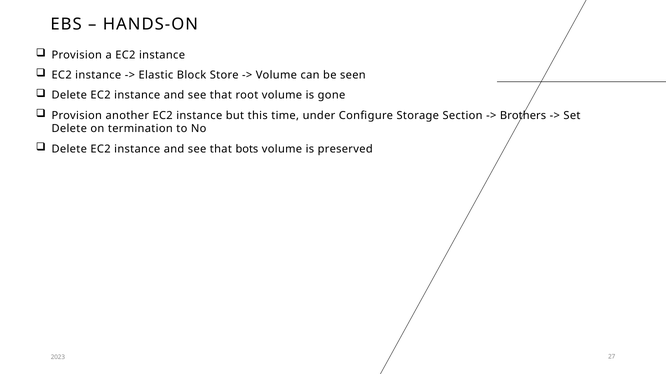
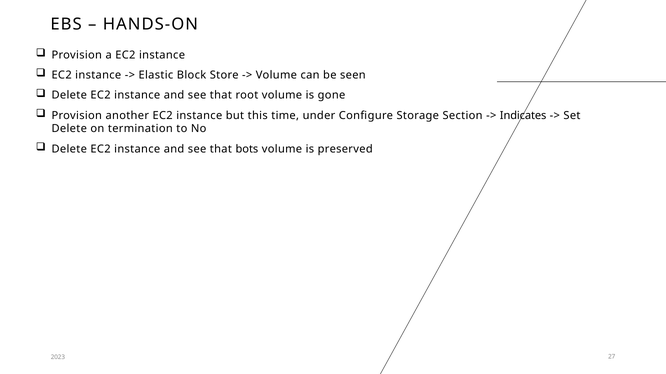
Brothers: Brothers -> Indicates
